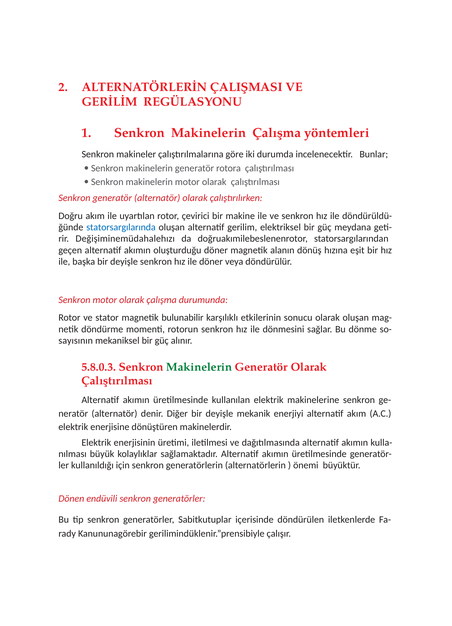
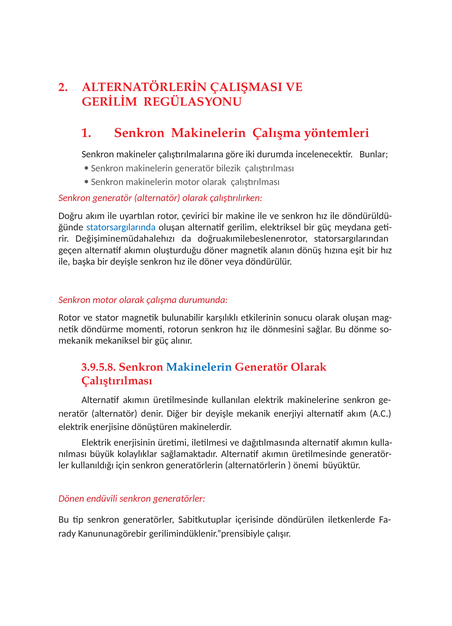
rotora: rotora -> bilezik
sayısının at (76, 341): sayısının -> mekanik
5.8.0.3: 5.8.0.3 -> 3.9.5.8
Makinelerin at (199, 367) colour: green -> blue
